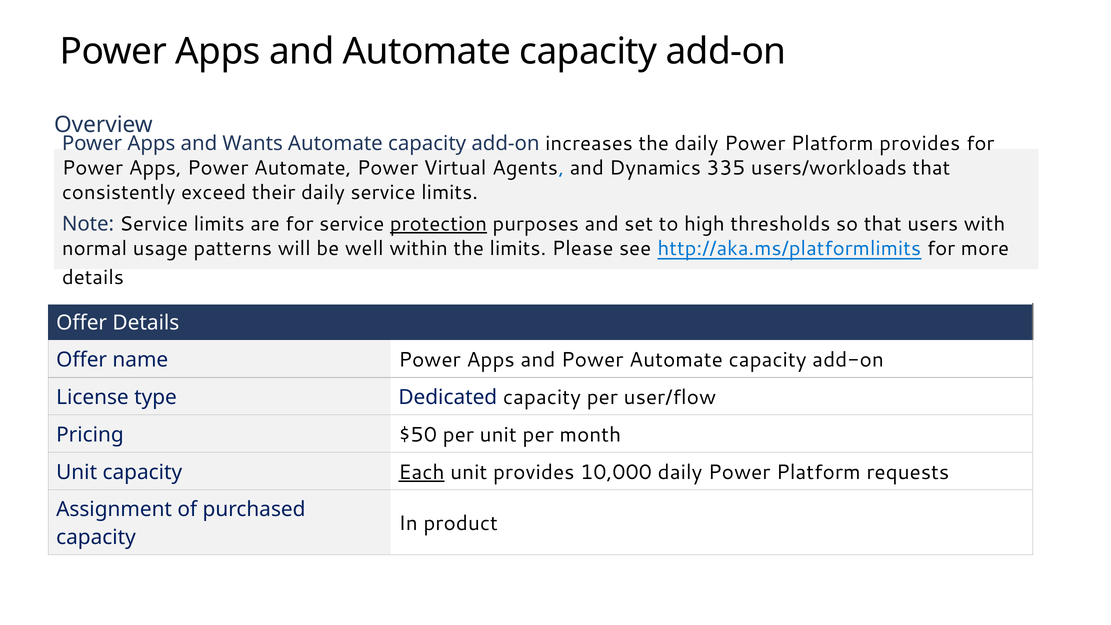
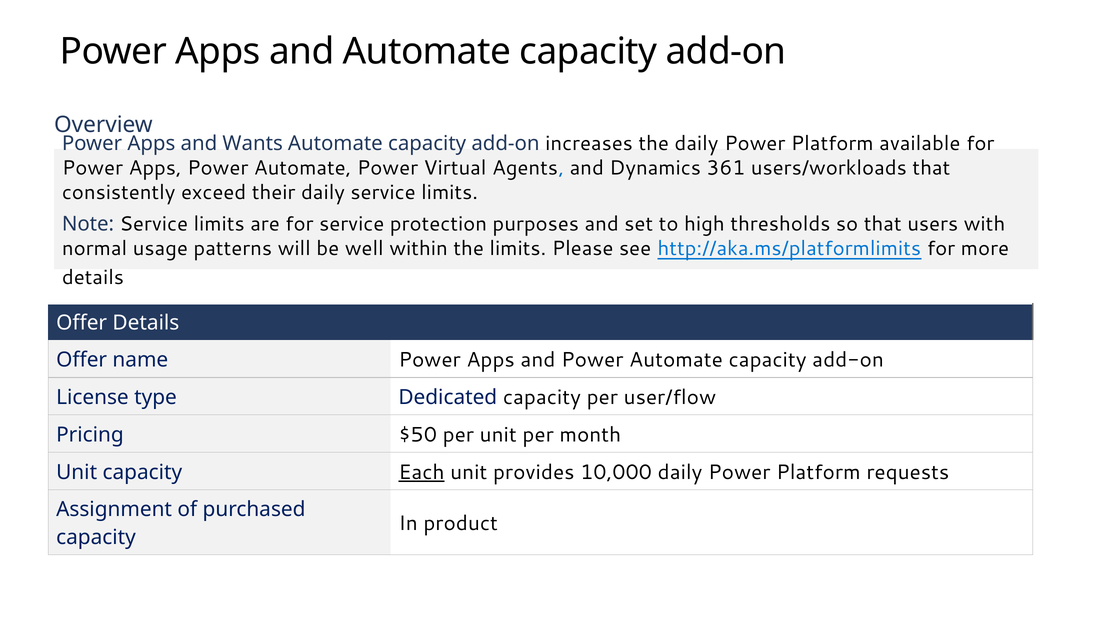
Platform provides: provides -> available
335: 335 -> 361
protection underline: present -> none
